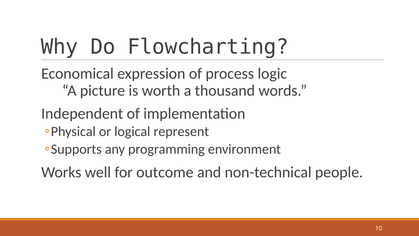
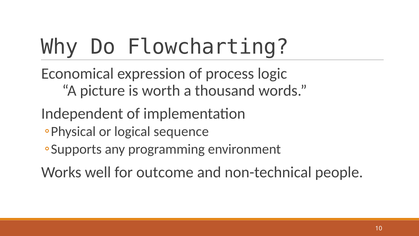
represent: represent -> sequence
